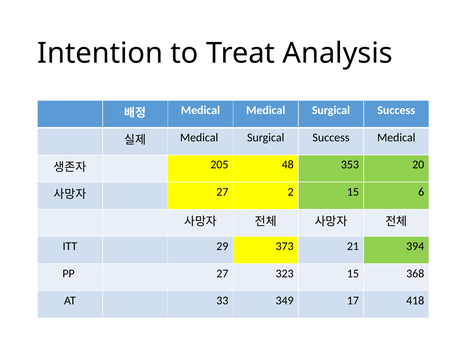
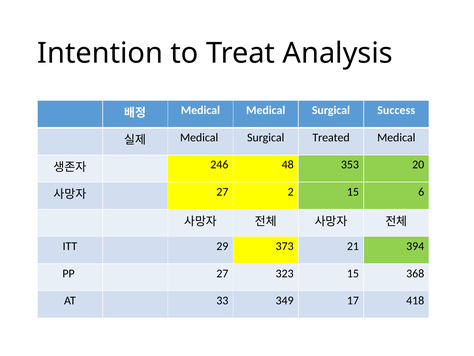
Success at (331, 137): Success -> Treated
205: 205 -> 246
